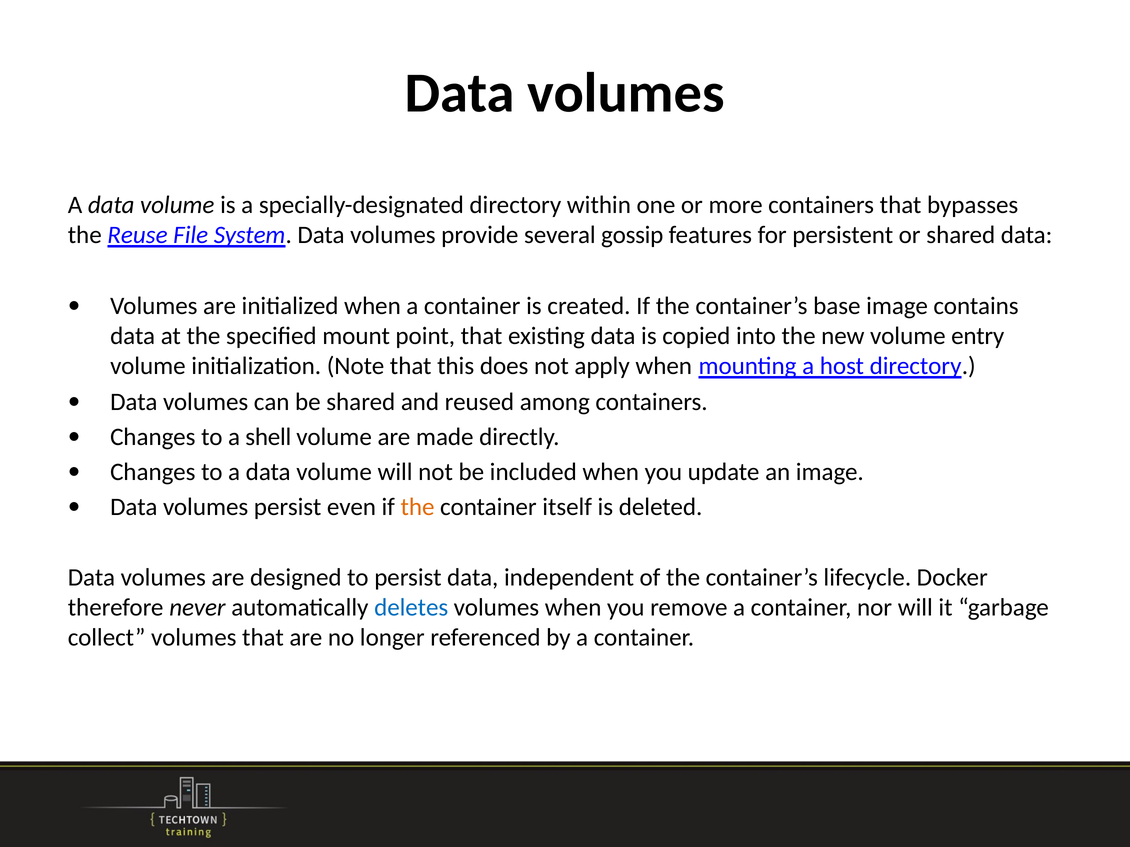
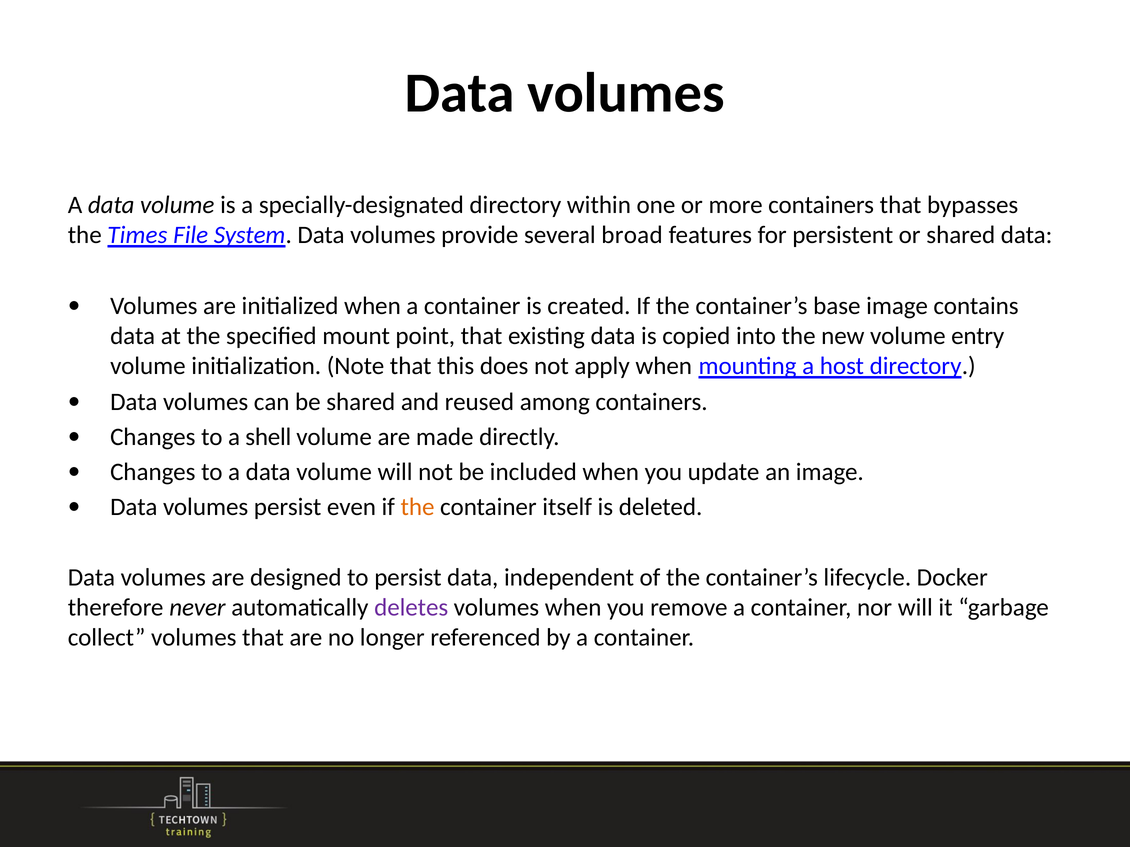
Reuse: Reuse -> Times
gossip: gossip -> broad
deletes colour: blue -> purple
